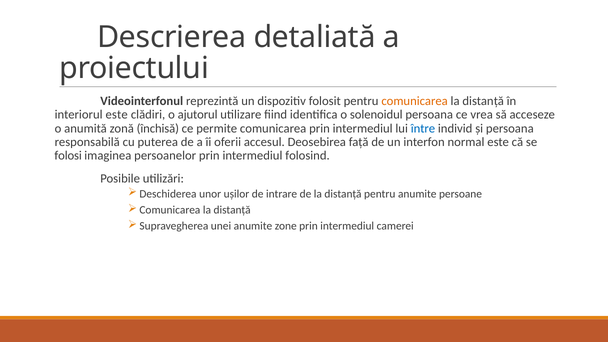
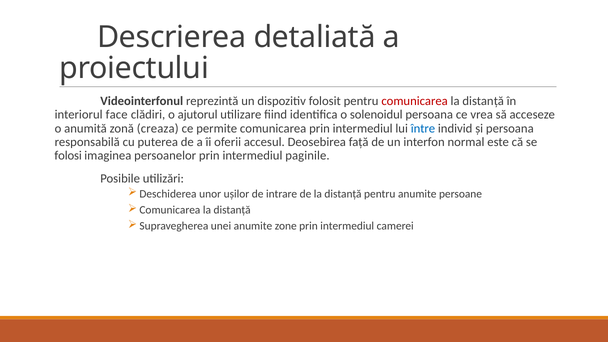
comunicarea at (415, 101) colour: orange -> red
interiorul este: este -> face
închisă: închisă -> creaza
folosind: folosind -> paginile
